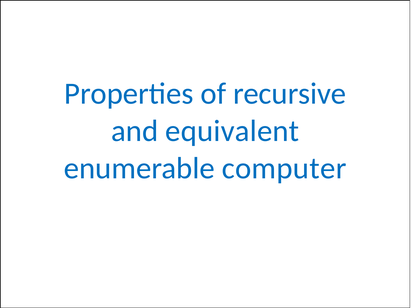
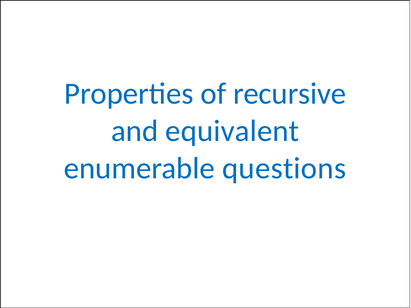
computer: computer -> questions
